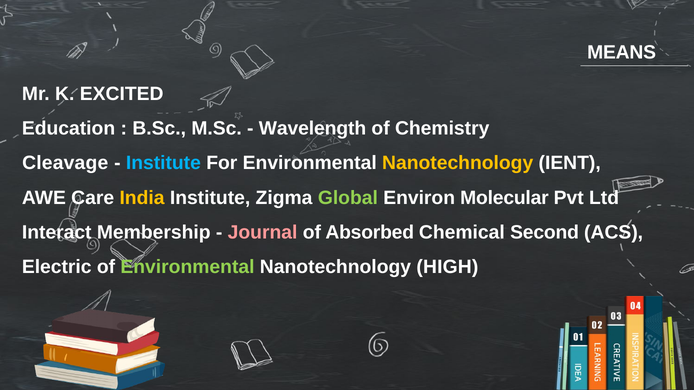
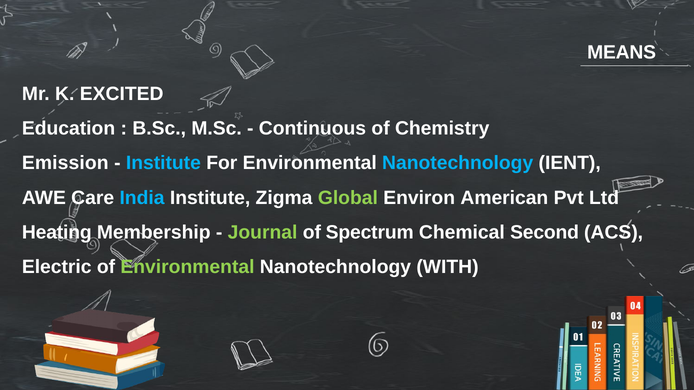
Wavelength: Wavelength -> Continuous
Cleavage: Cleavage -> Emission
Nanotechnology at (458, 163) colour: yellow -> light blue
India colour: yellow -> light blue
Molecular: Molecular -> American
Interact: Interact -> Heating
Journal colour: pink -> light green
Absorbed: Absorbed -> Spectrum
HIGH: HIGH -> WITH
